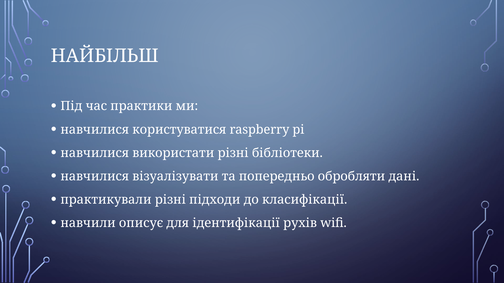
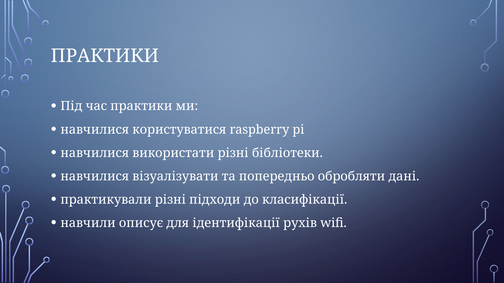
НАЙБІЛЬШ at (105, 56): НАЙБІЛЬШ -> ПРАКТИКИ
